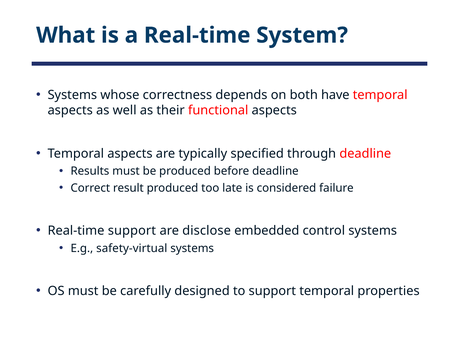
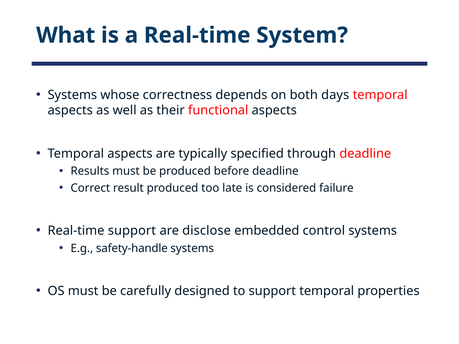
have: have -> days
safety-virtual: safety-virtual -> safety-handle
